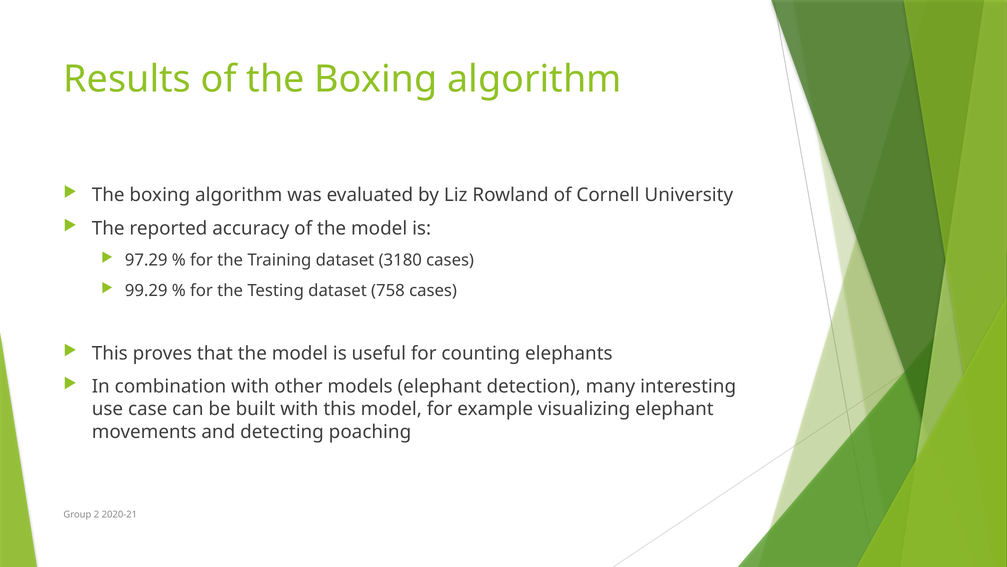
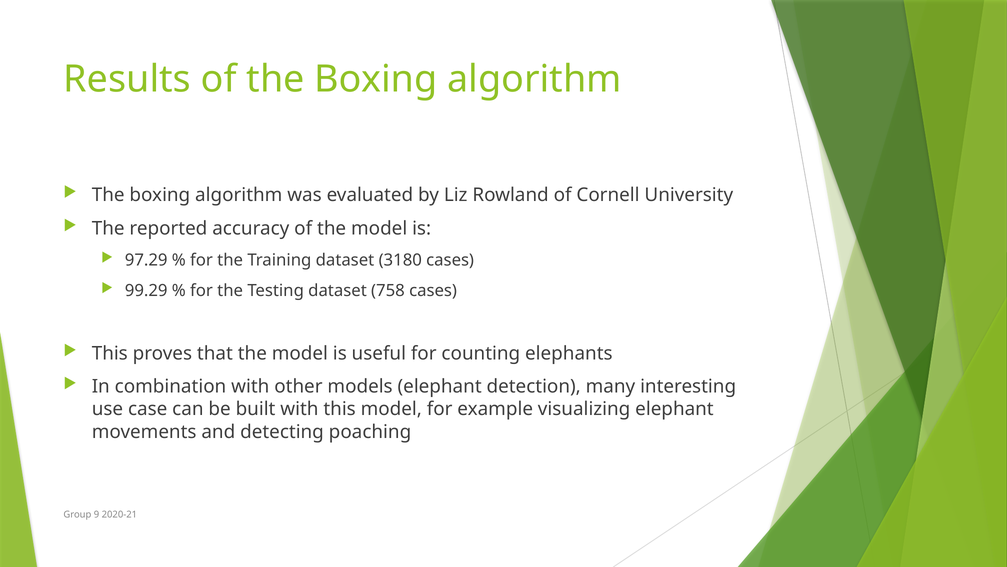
2: 2 -> 9
